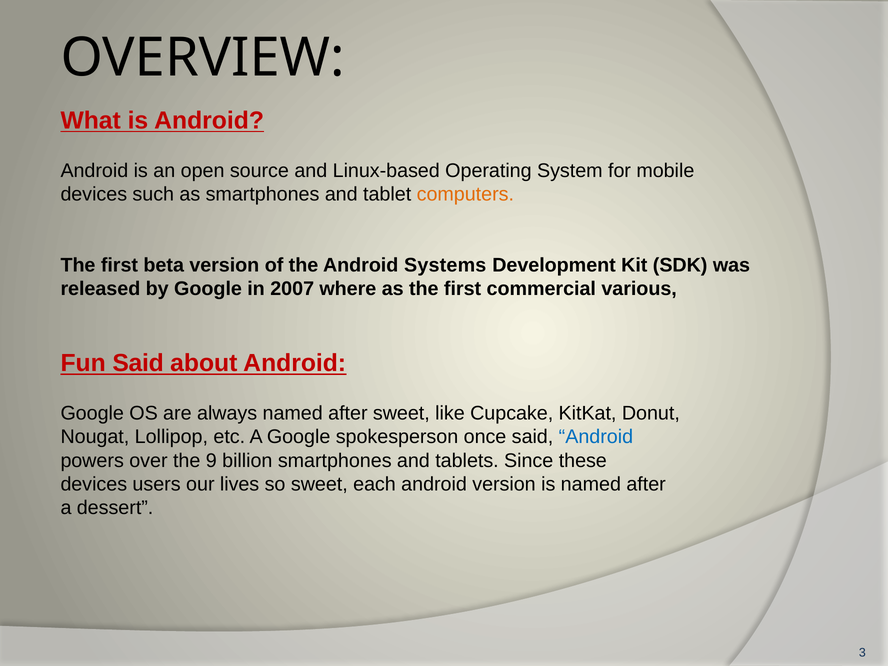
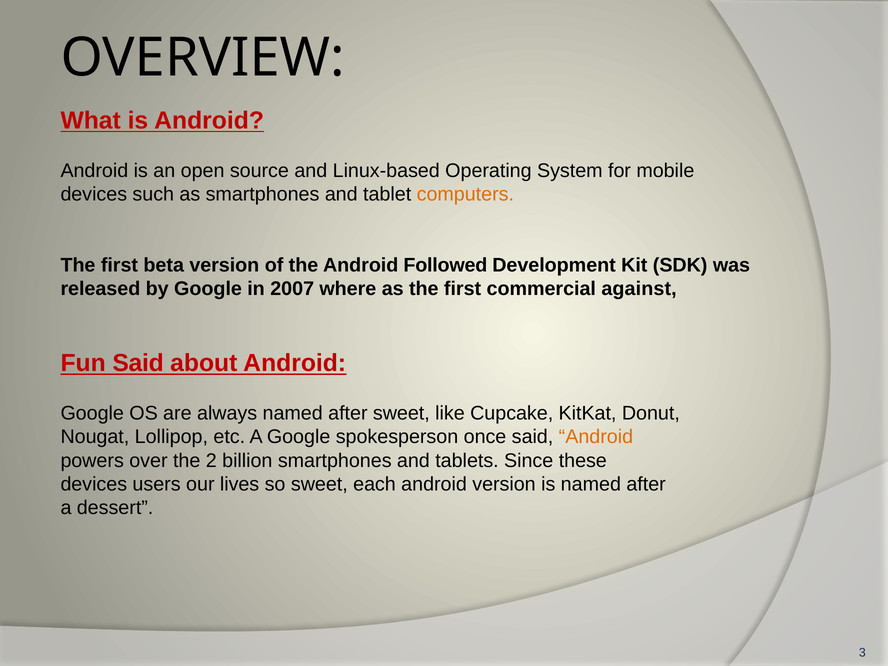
Systems: Systems -> Followed
various: various -> against
Android at (596, 437) colour: blue -> orange
9: 9 -> 2
